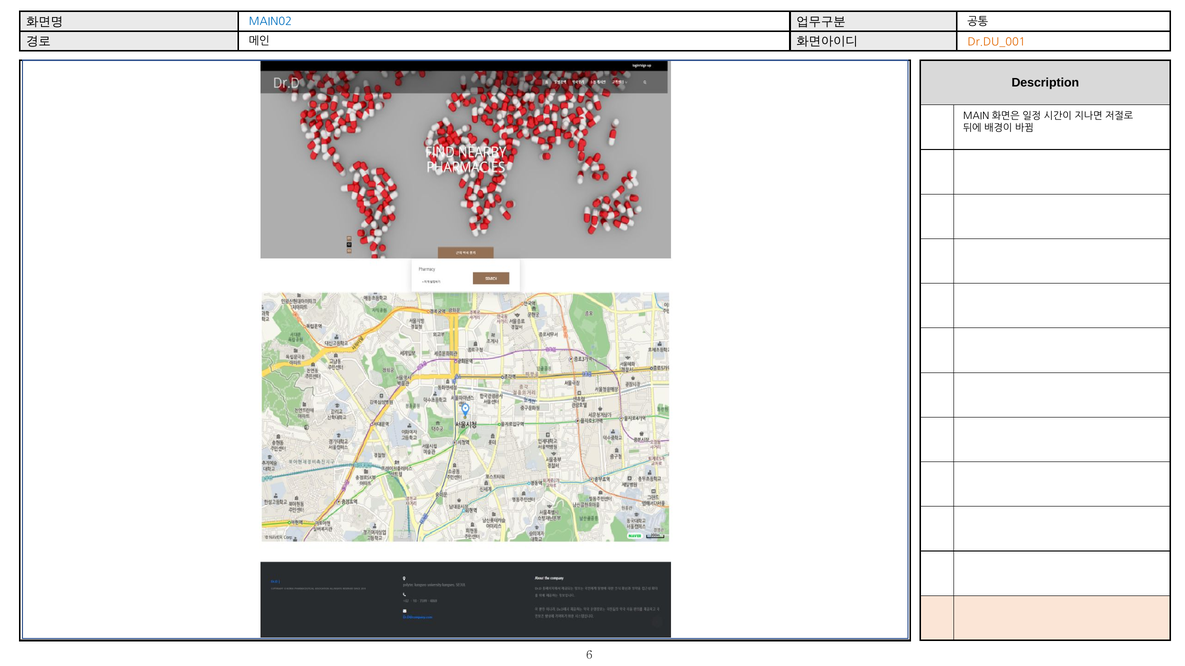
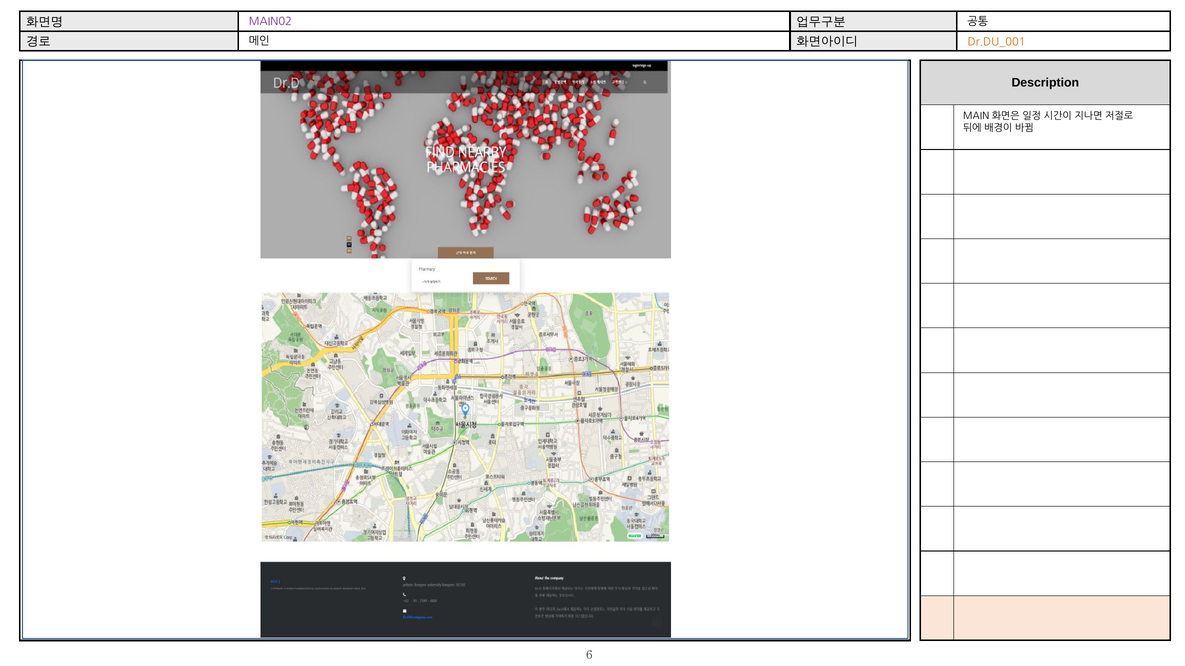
MAIN02 colour: blue -> purple
